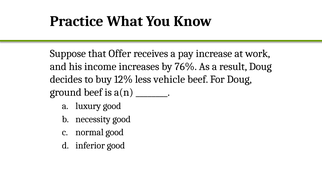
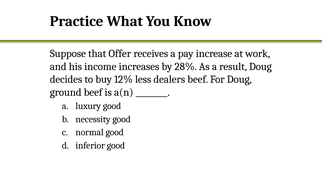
76%: 76% -> 28%
vehicle: vehicle -> dealers
